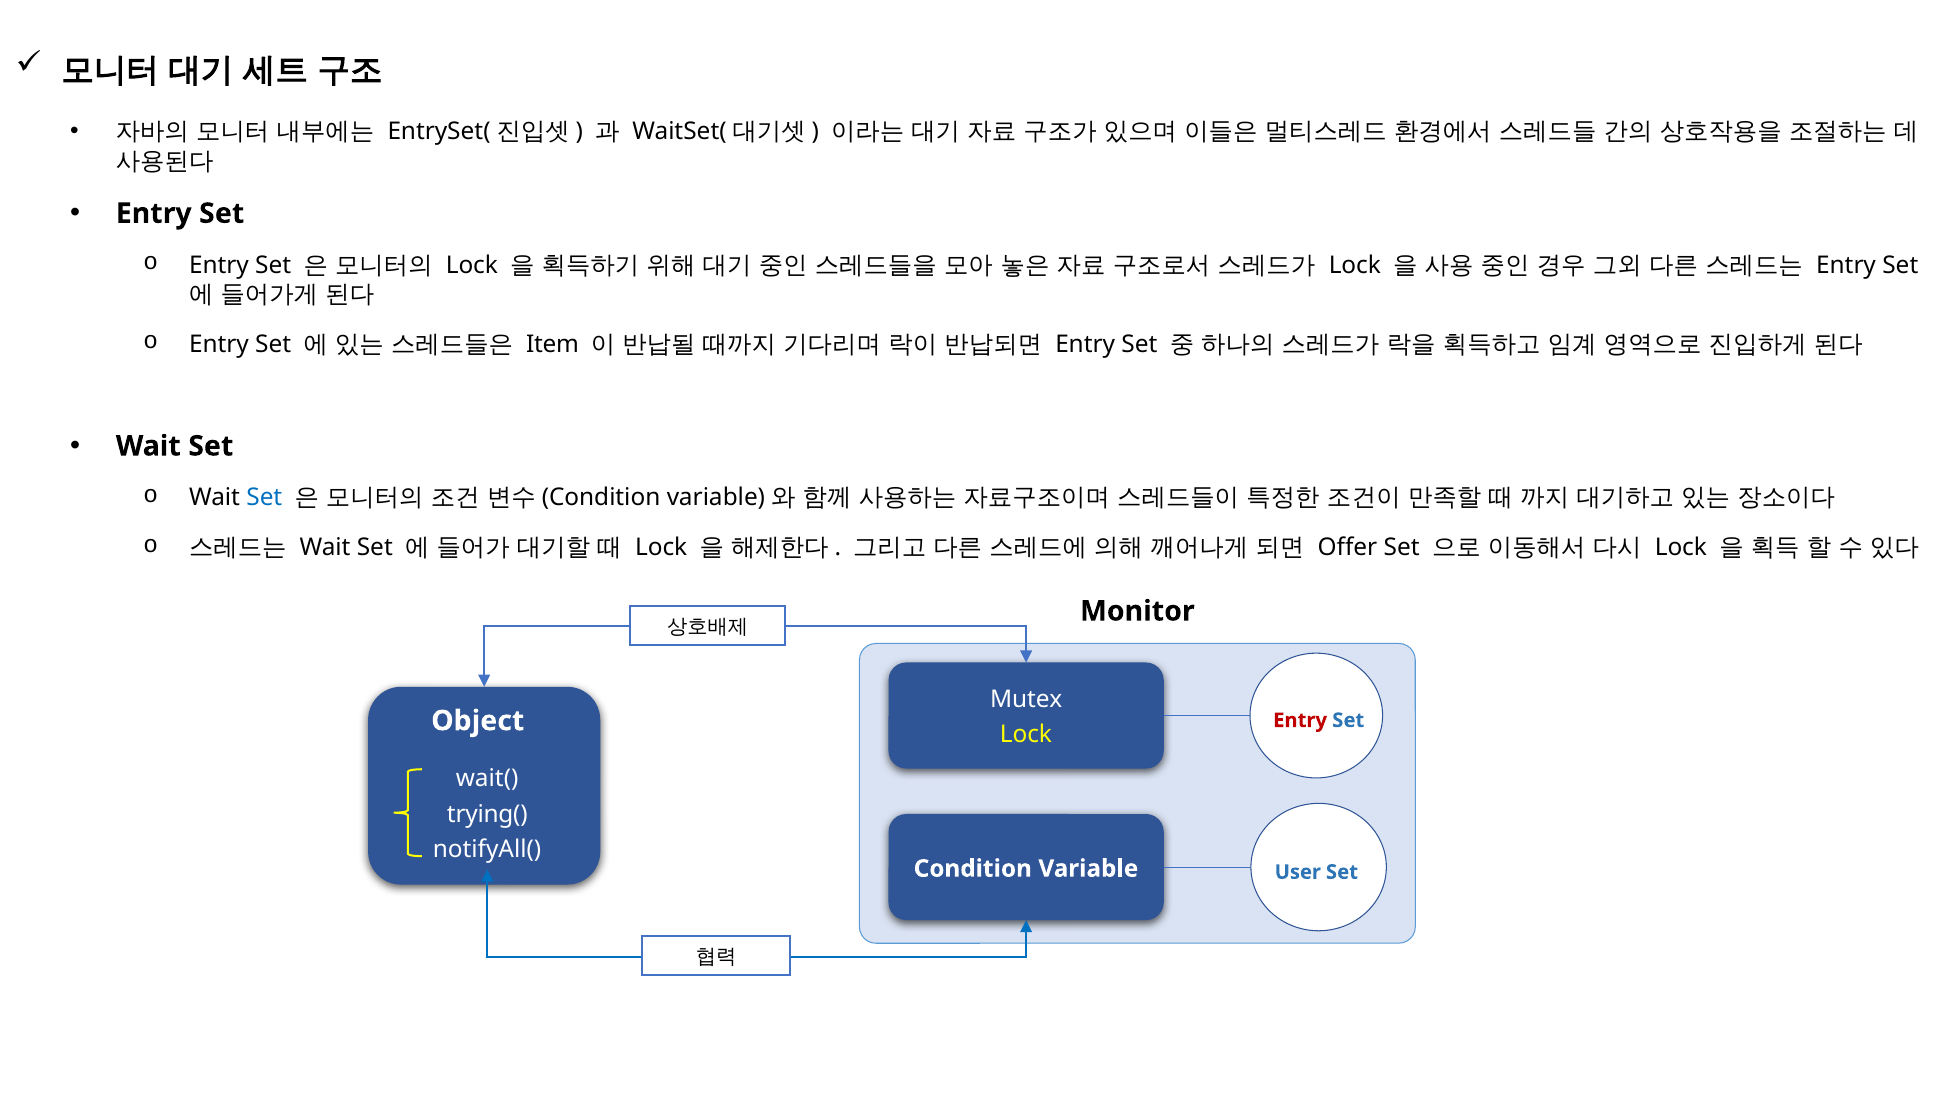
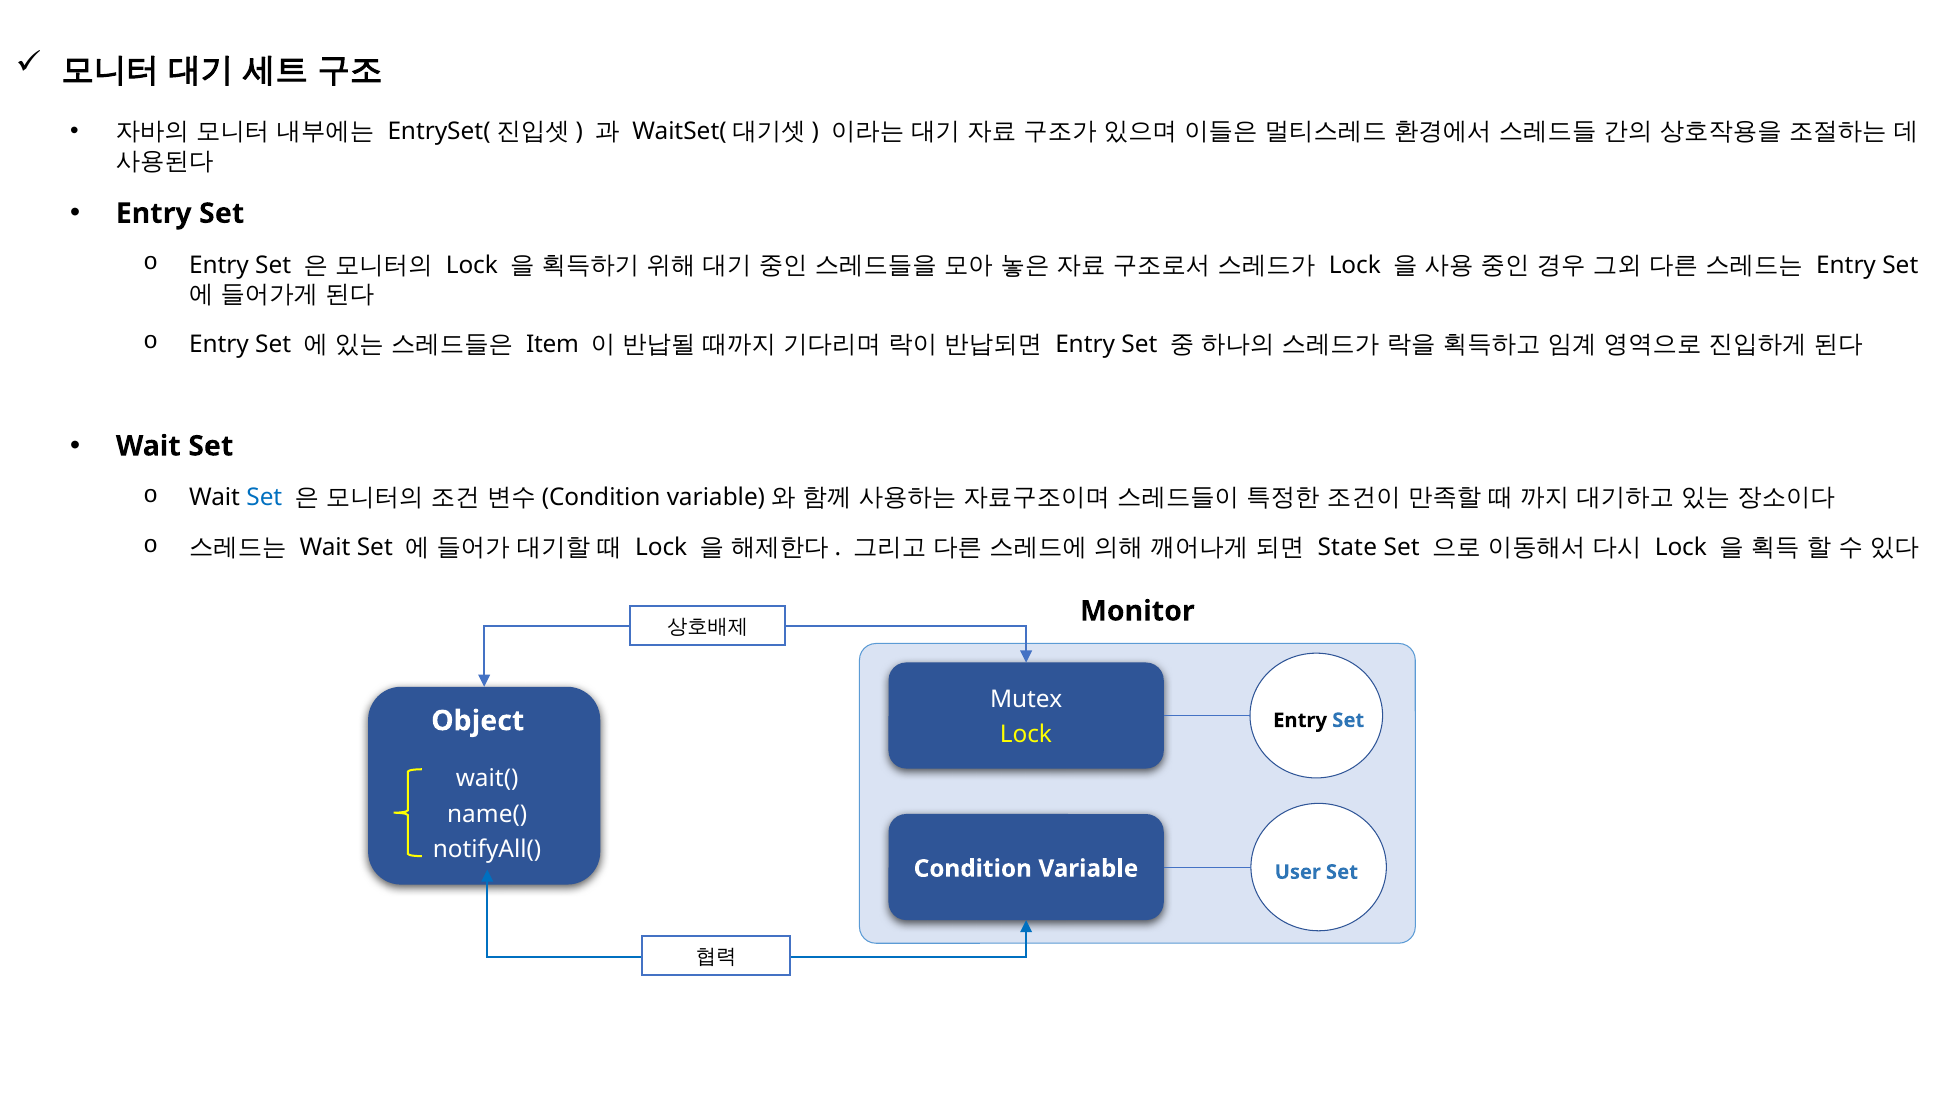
Offer: Offer -> State
Entry at (1300, 721) colour: red -> black
trying(: trying( -> name(
